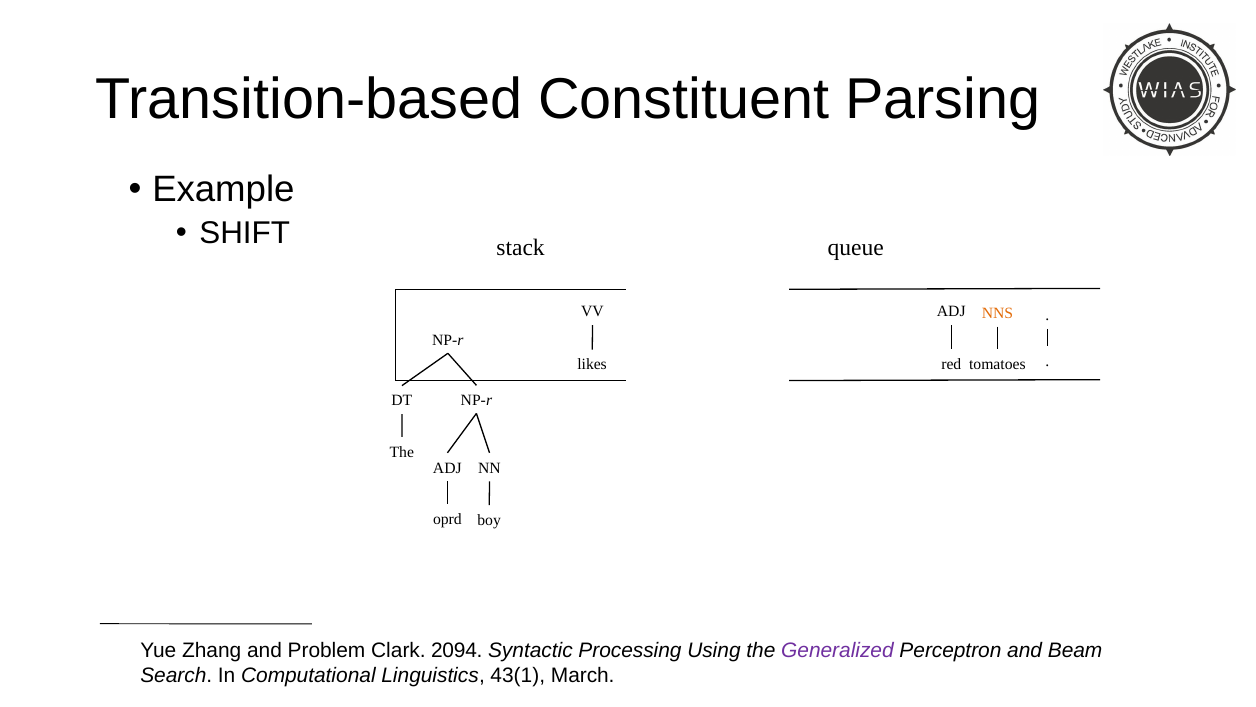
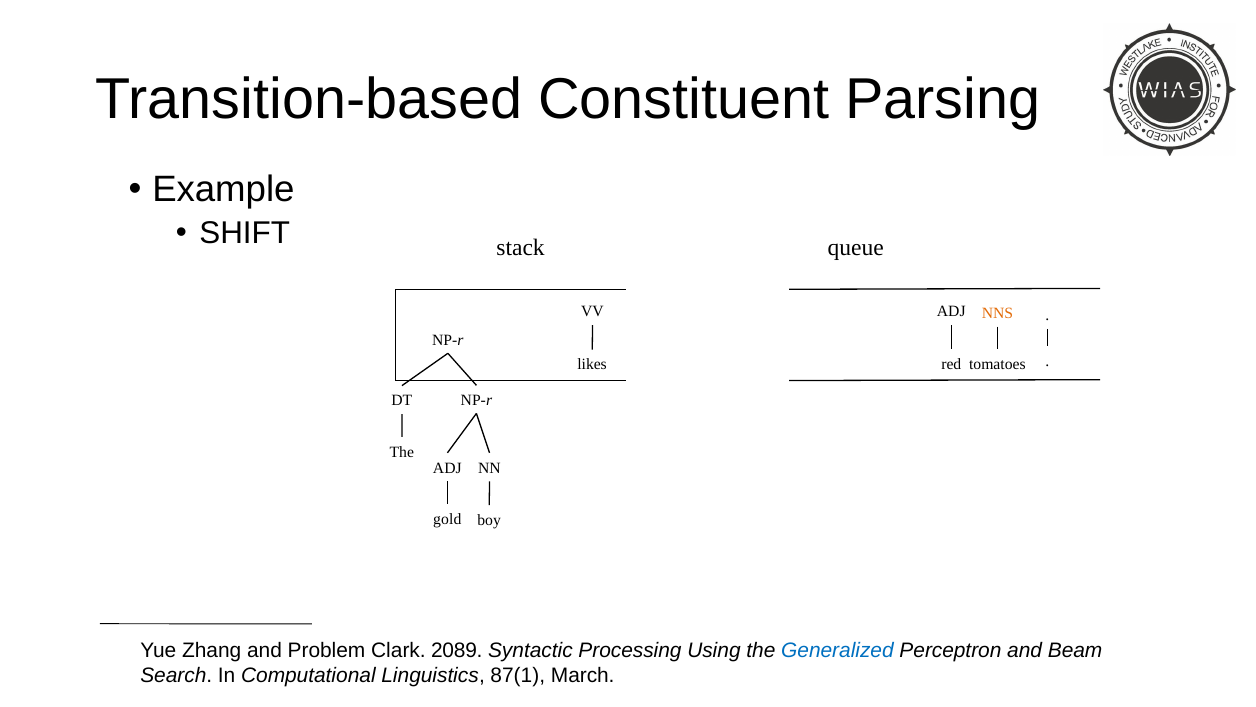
oprd: oprd -> gold
2094: 2094 -> 2089
Generalized colour: purple -> blue
43(1: 43(1 -> 87(1
